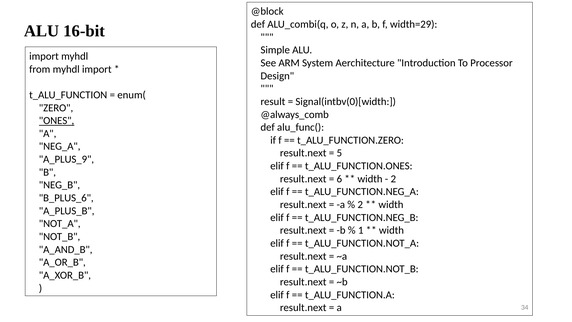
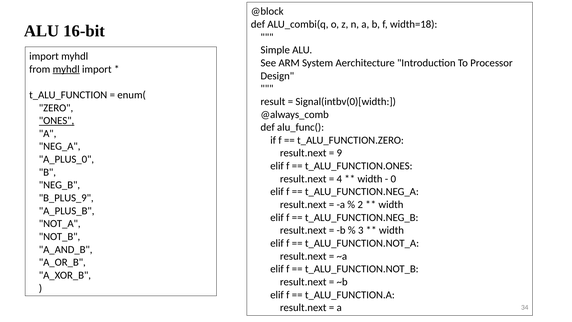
width=29: width=29 -> width=18
myhdl at (66, 69) underline: none -> present
5: 5 -> 9
A_PLUS_9: A_PLUS_9 -> A_PLUS_0
6: 6 -> 4
2 at (393, 179): 2 -> 0
B_PLUS_6: B_PLUS_6 -> B_PLUS_9
1: 1 -> 3
